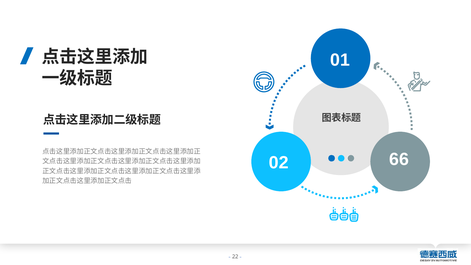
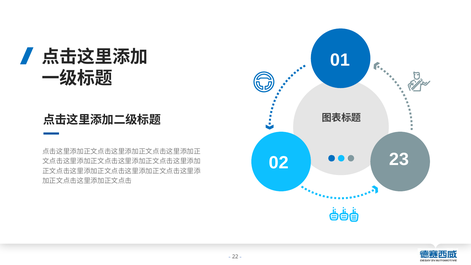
66: 66 -> 23
